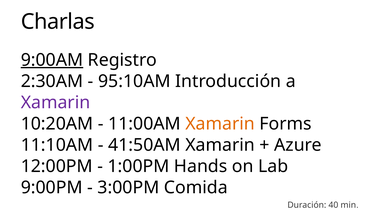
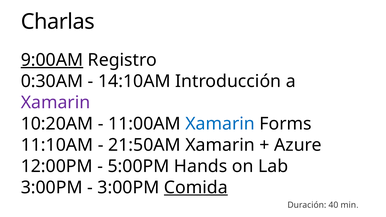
2:30AM: 2:30AM -> 0:30AM
95:10AM: 95:10AM -> 14:10AM
Xamarin at (220, 124) colour: orange -> blue
41:50AM: 41:50AM -> 21:50AM
1:00PM: 1:00PM -> 5:00PM
9:00PM at (52, 188): 9:00PM -> 3:00PM
Comida underline: none -> present
